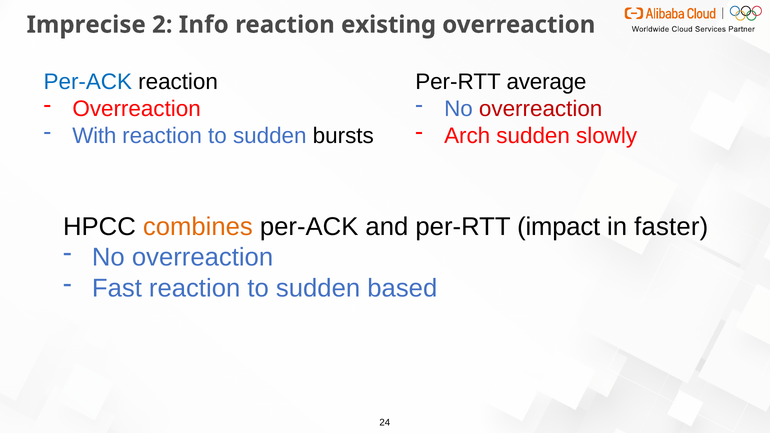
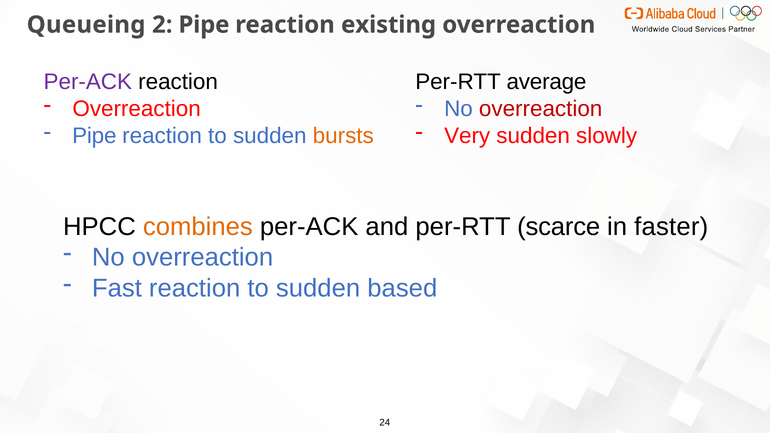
Imprecise: Imprecise -> Queueing
2 Info: Info -> Pipe
Per-ACK at (88, 82) colour: blue -> purple
With at (94, 136): With -> Pipe
bursts colour: black -> orange
Arch: Arch -> Very
impact: impact -> scarce
